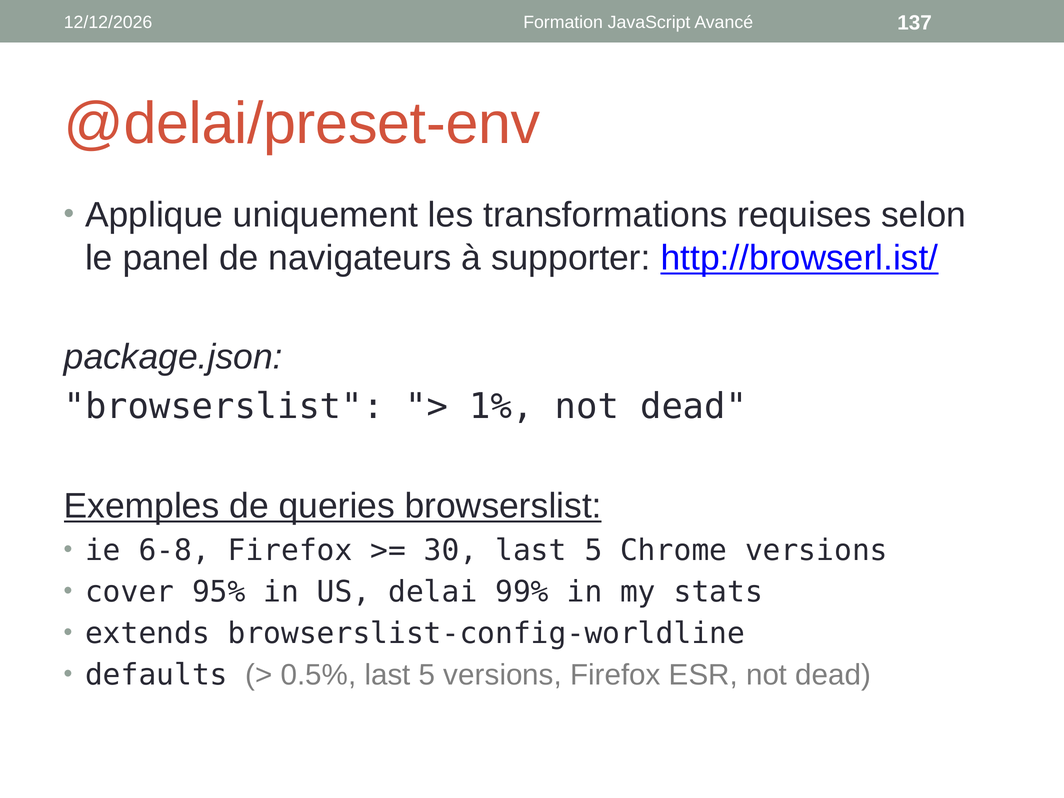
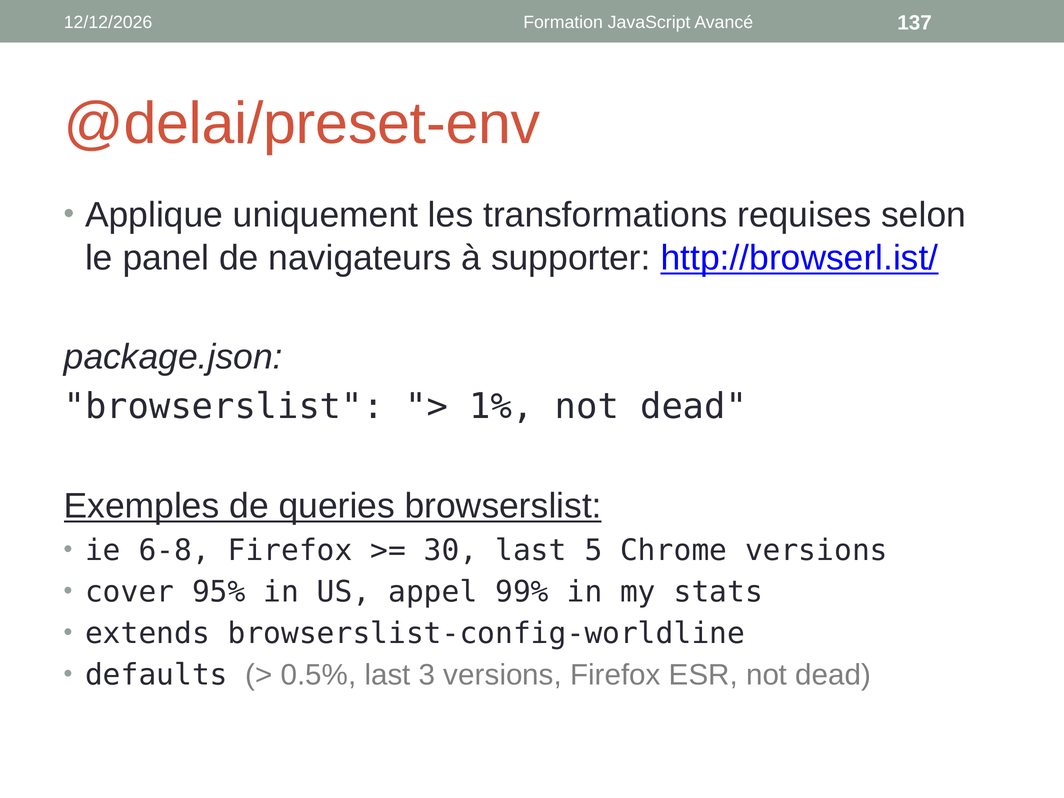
delai: delai -> appel
0.5% last 5: 5 -> 3
